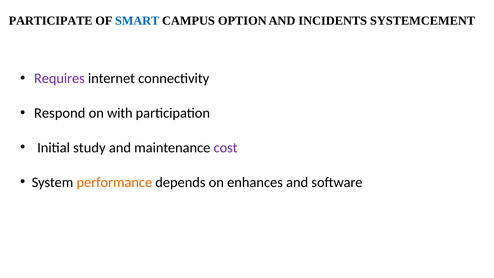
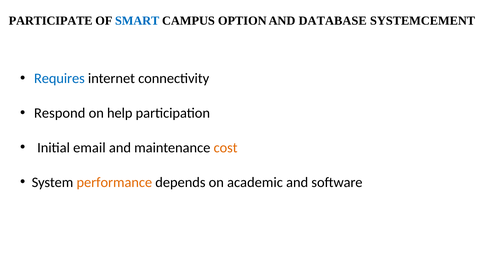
INCIDENTS: INCIDENTS -> DATABASE
Requires colour: purple -> blue
with: with -> help
study: study -> email
cost colour: purple -> orange
enhances: enhances -> academic
